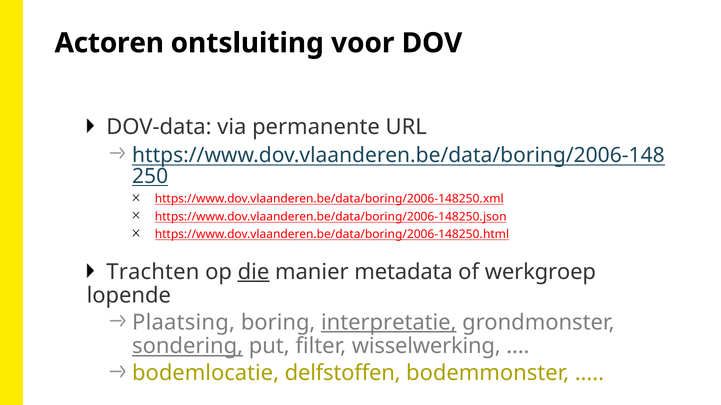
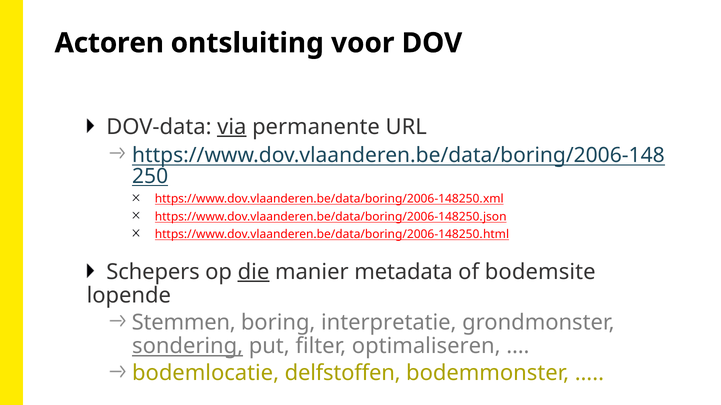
via underline: none -> present
Trachten: Trachten -> Schepers
werkgroep: werkgroep -> bodemsite
Plaatsing: Plaatsing -> Stemmen
interpretatie underline: present -> none
wisselwerking: wisselwerking -> optimaliseren
